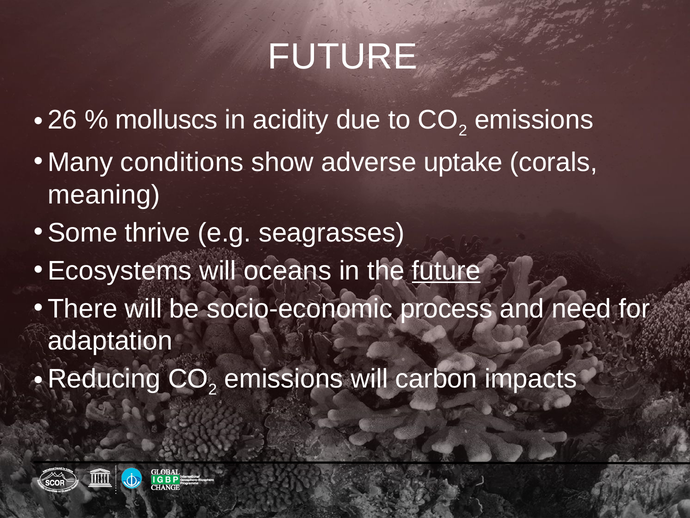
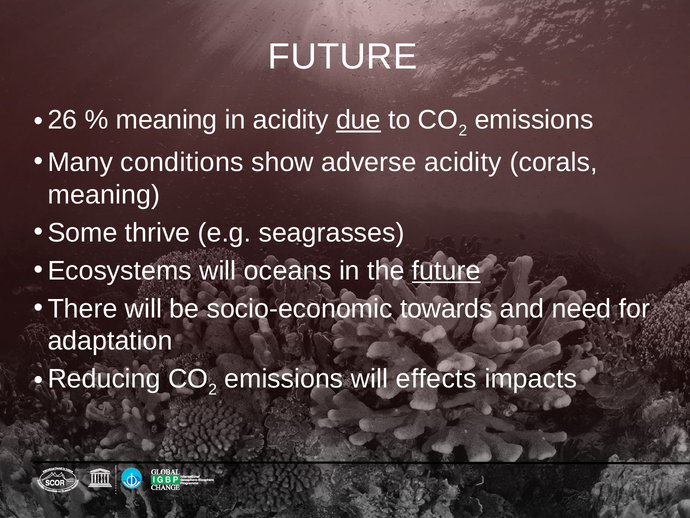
molluscs at (167, 120): molluscs -> meaning
due underline: none -> present
adverse uptake: uptake -> acidity
process: process -> towards
carbon: carbon -> effects
